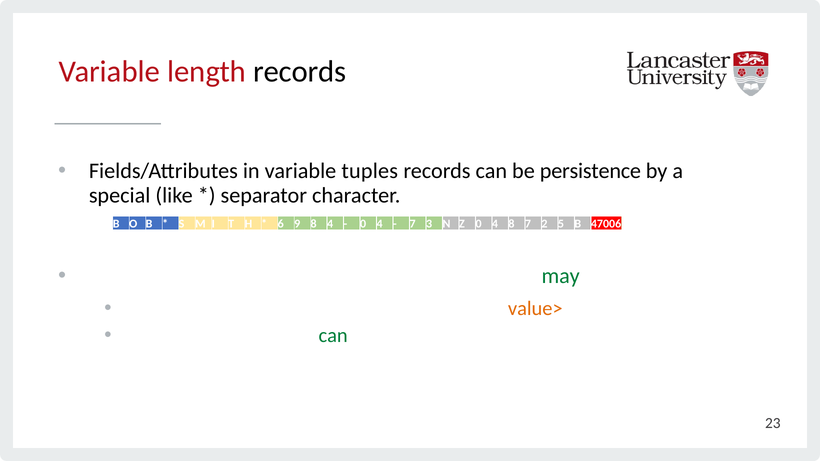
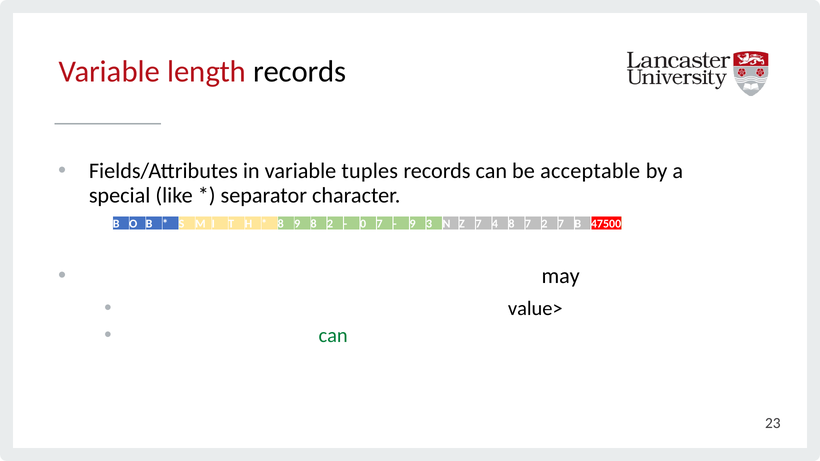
persistence: persistence -> acceptable
6 at (281, 224): 6 -> 8
8 4: 4 -> 2
4 at (380, 224): 4 -> 7
7 at (413, 224): 7 -> 9
Z 0: 0 -> 7
2 5: 5 -> 7
47006: 47006 -> 47500
may colour: green -> black
value> colour: orange -> black
